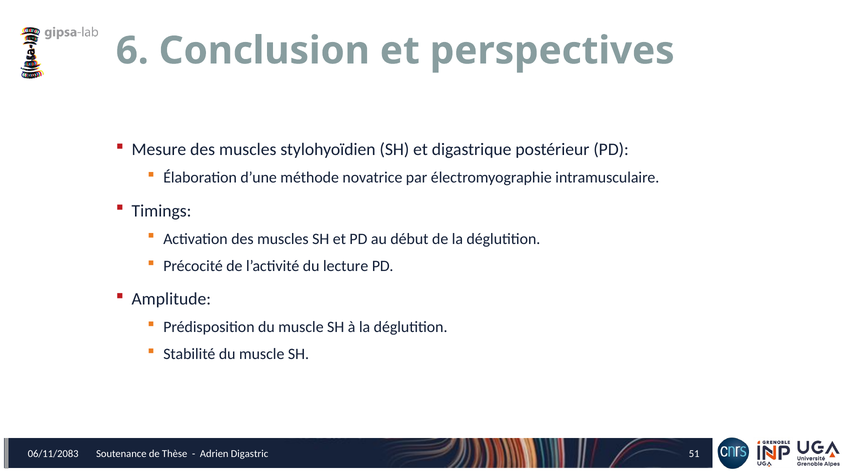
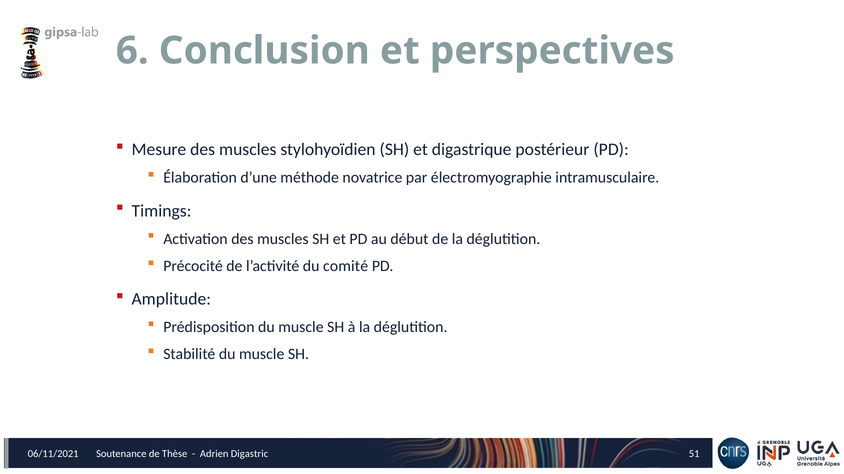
lecture: lecture -> comité
06/11/2083: 06/11/2083 -> 06/11/2021
